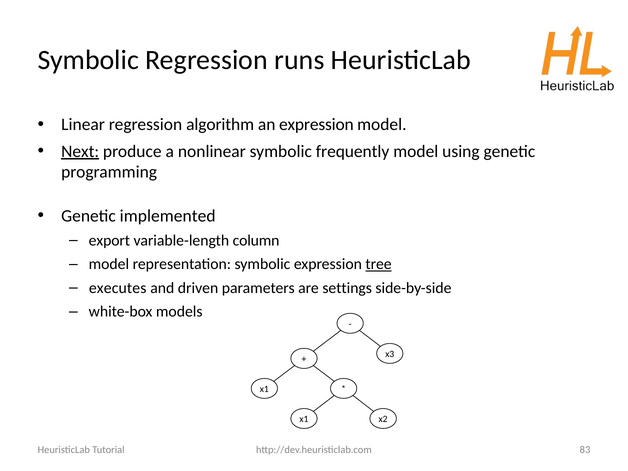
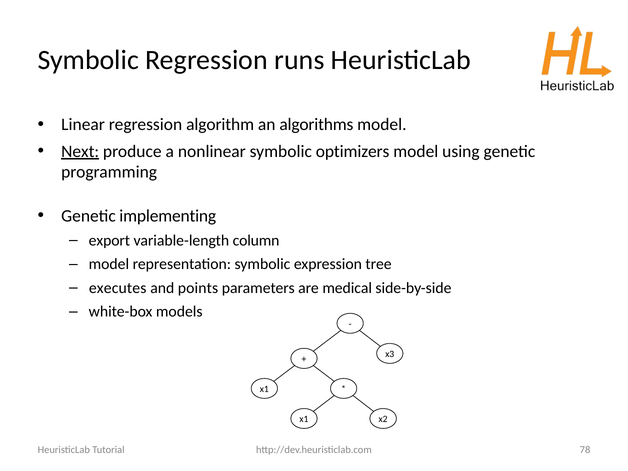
an expression: expression -> algorithms
frequently: frequently -> optimizers
implemented: implemented -> implementing
tree underline: present -> none
driven: driven -> points
settings: settings -> medical
83: 83 -> 78
